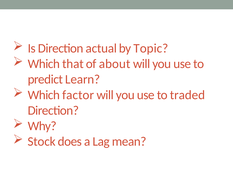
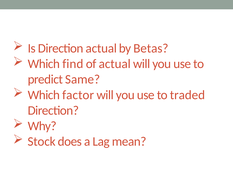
Topic: Topic -> Betas
that: that -> find
of about: about -> actual
Learn: Learn -> Same
